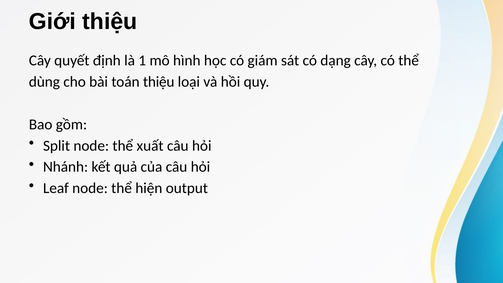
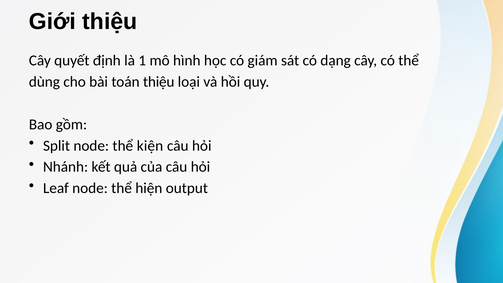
xuất: xuất -> kiện
